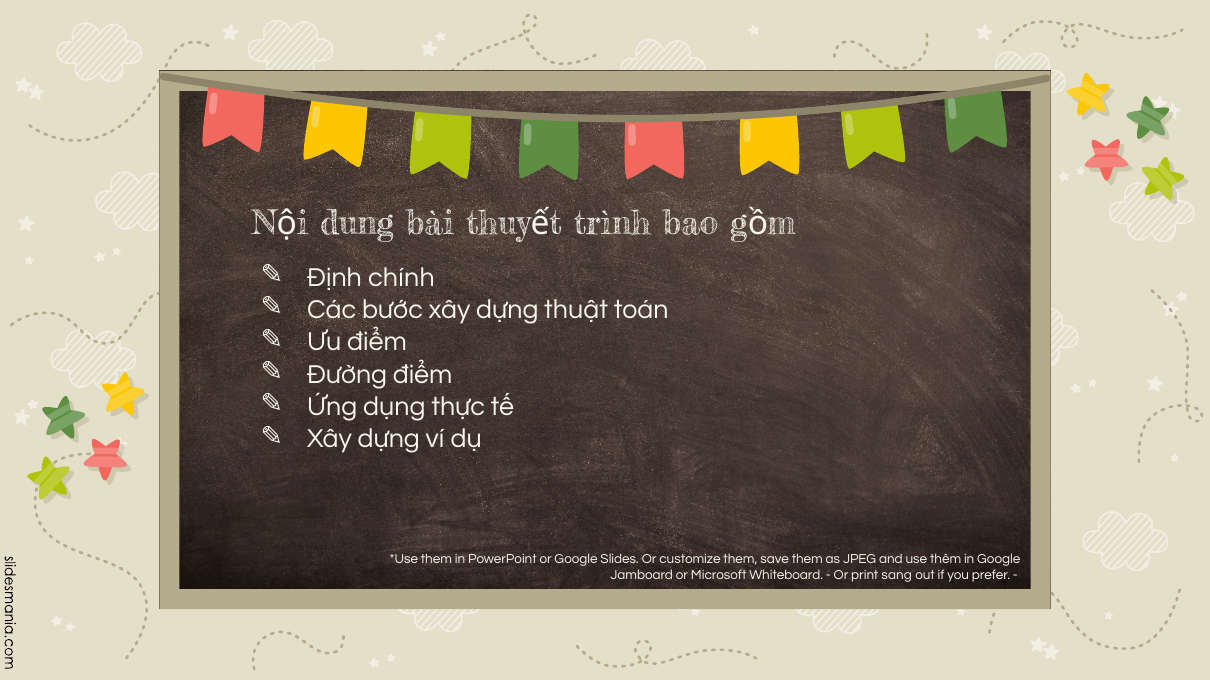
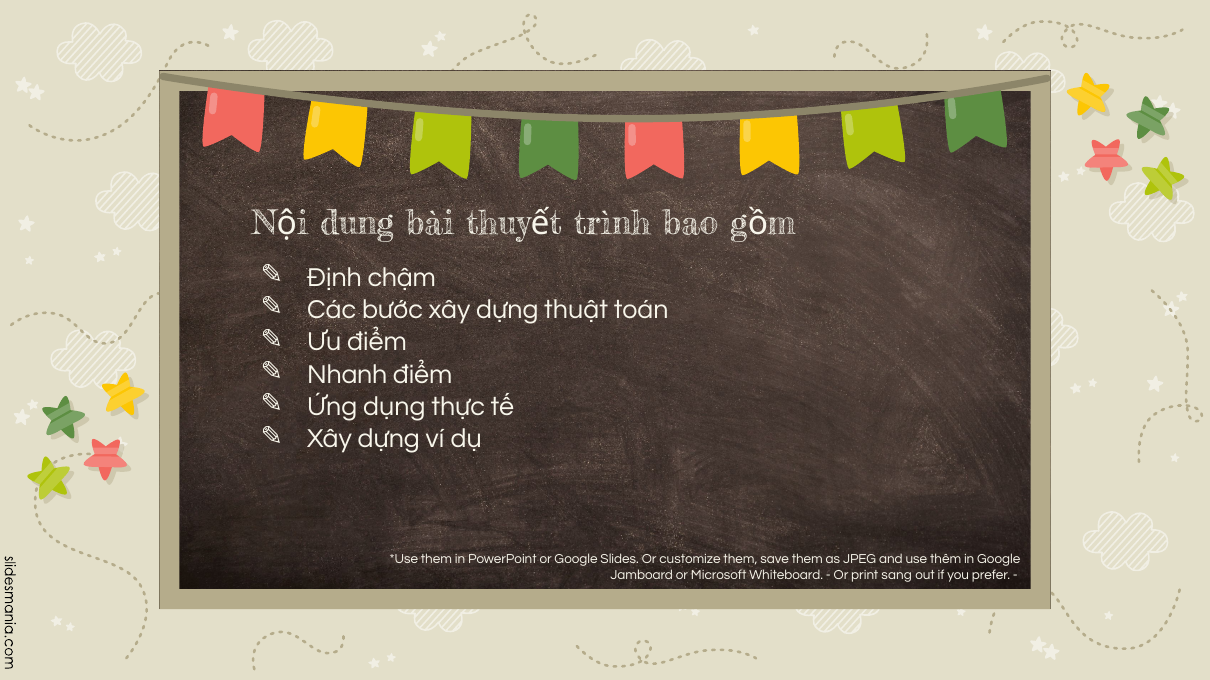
chính: chính -> chậm
Đường: Đường -> Nhanh
